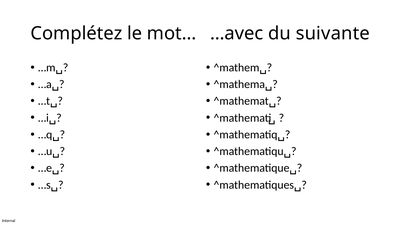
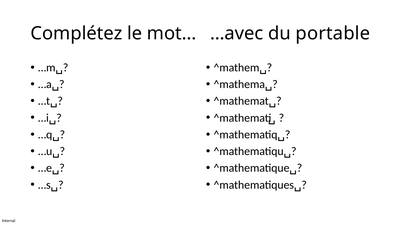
suivante: suivante -> portable
